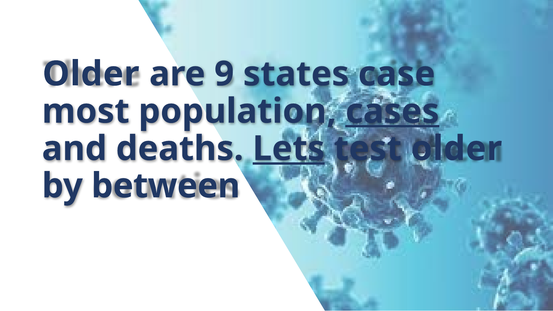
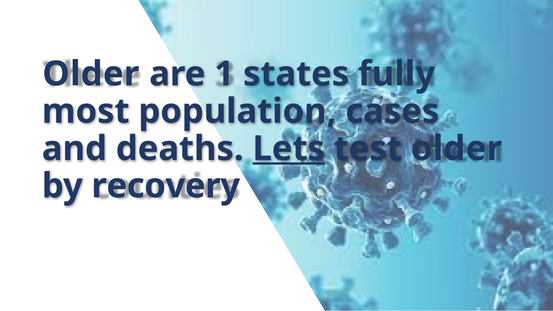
9: 9 -> 1
case: case -> fully
cases underline: present -> none
between: between -> recovery
